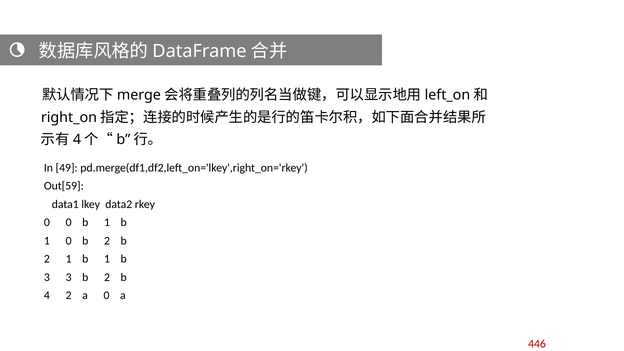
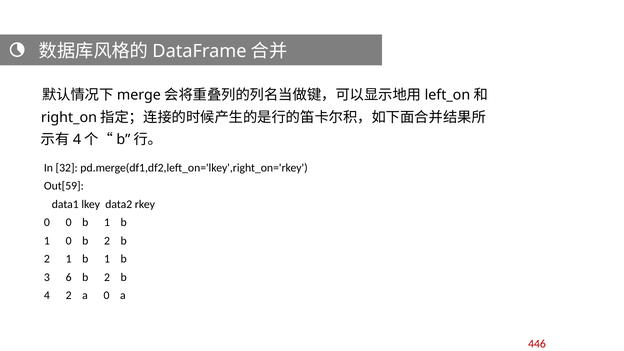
49: 49 -> 32
3 3: 3 -> 6
